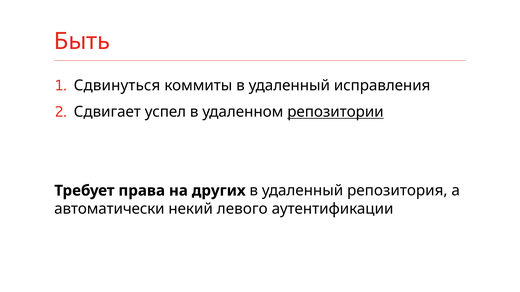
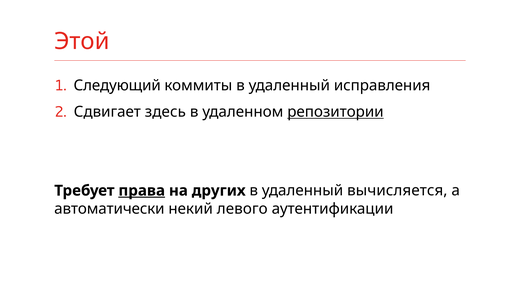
Быть: Быть -> Этой
Сдвинуться: Сдвинуться -> Следующий
успел: успел -> здесь
права underline: none -> present
репозитория: репозитория -> вычисляется
